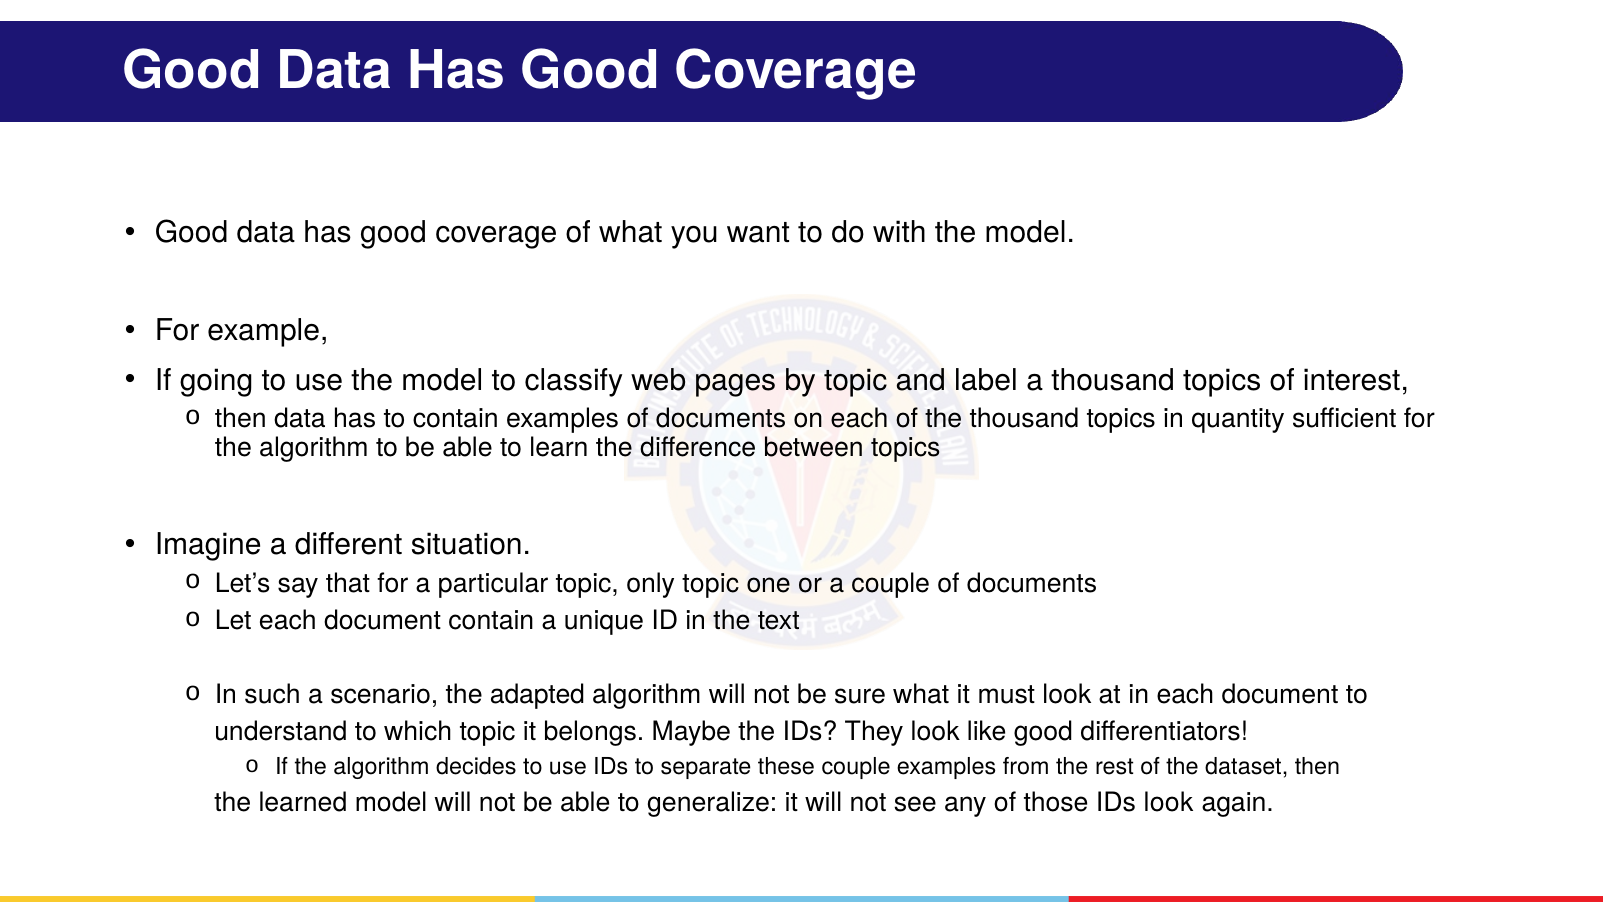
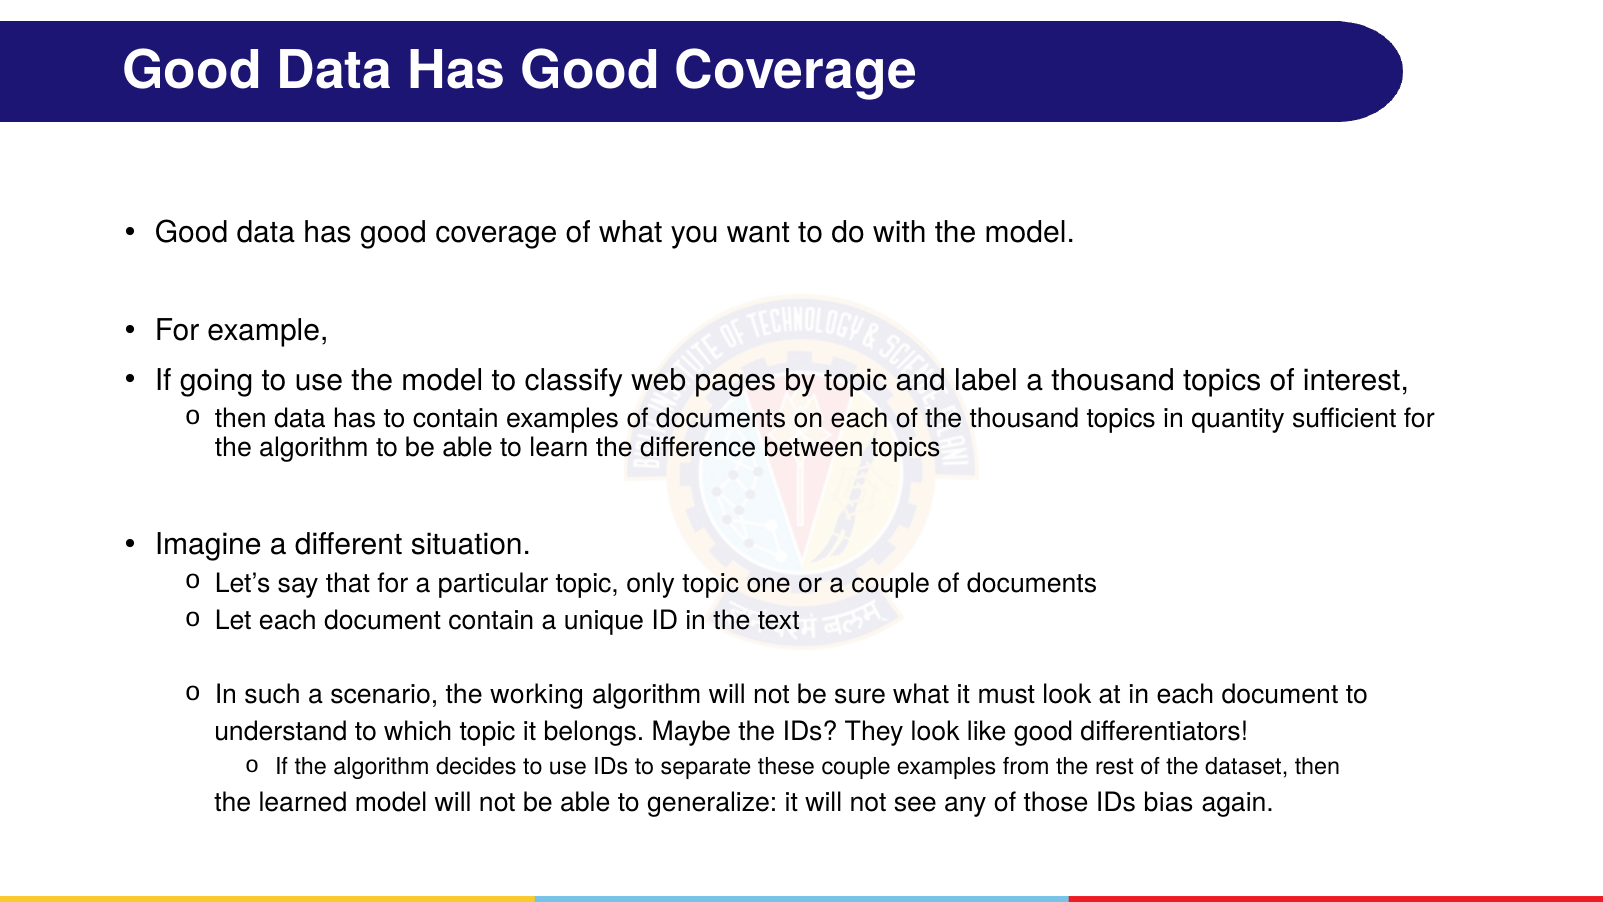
adapted: adapted -> working
IDs look: look -> bias
